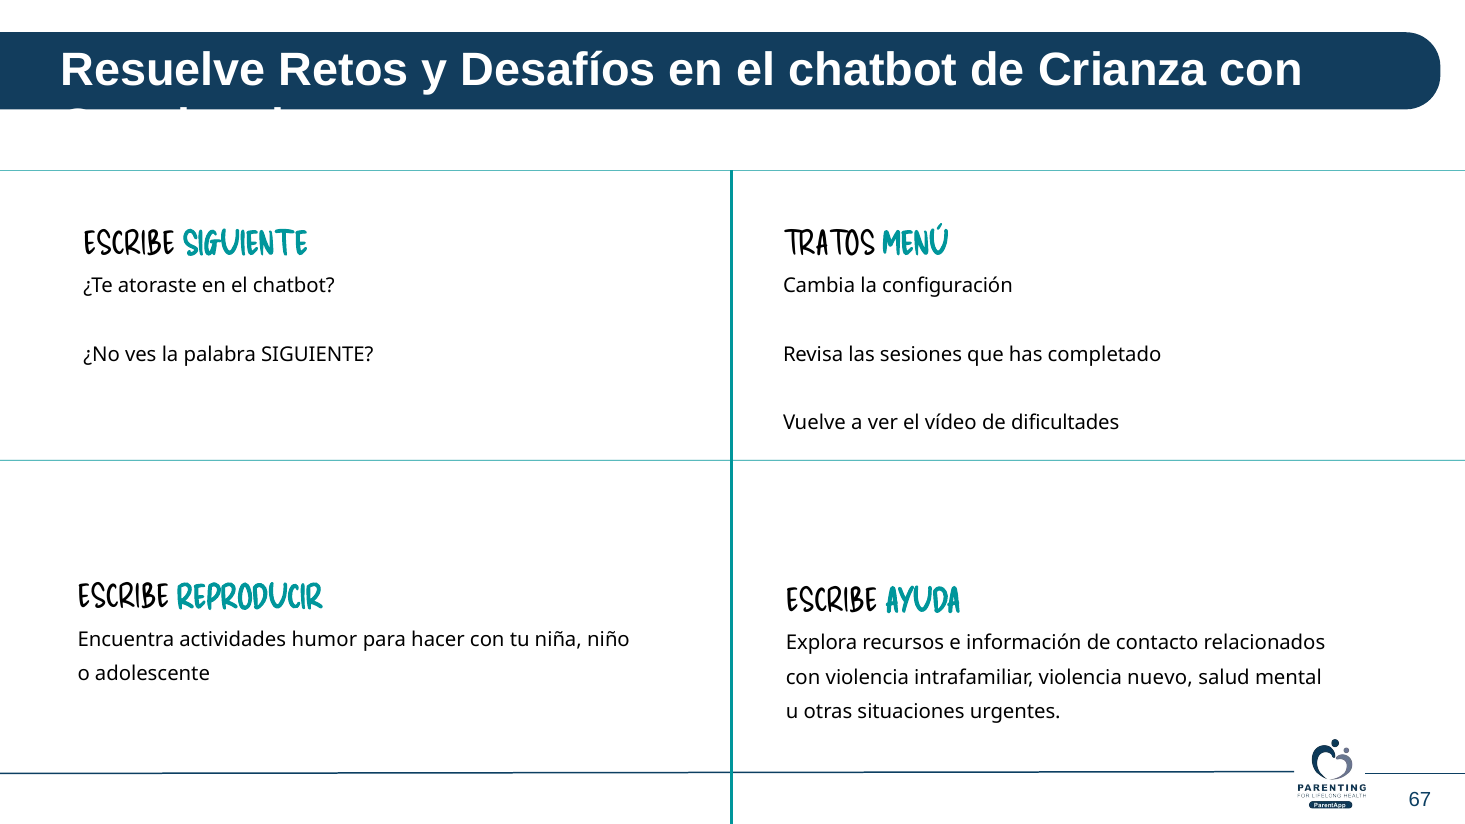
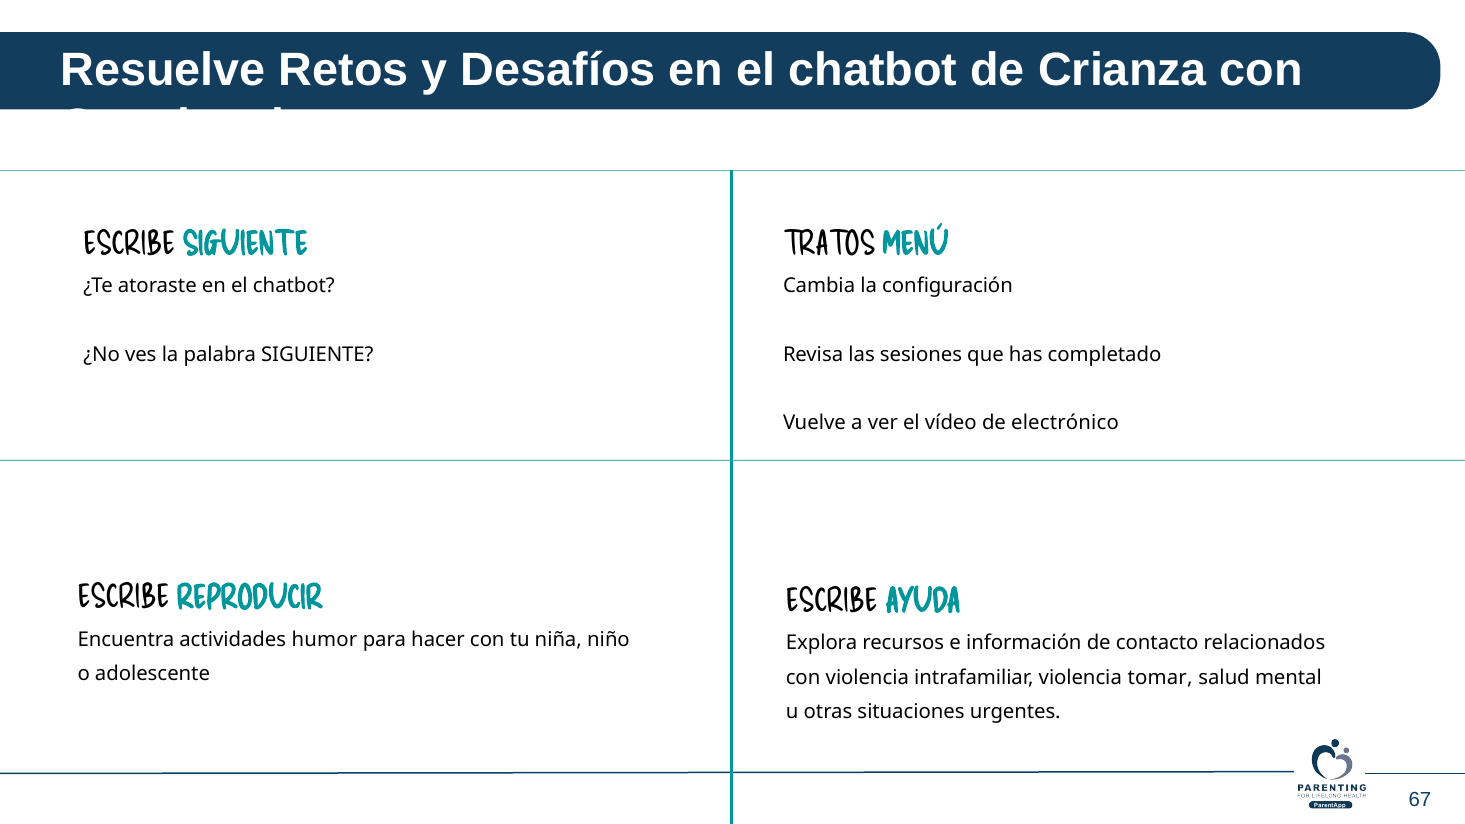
dificultades: dificultades -> electrónico
nuevo: nuevo -> tomar
